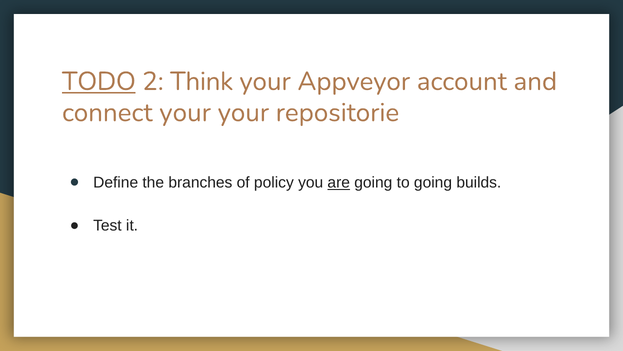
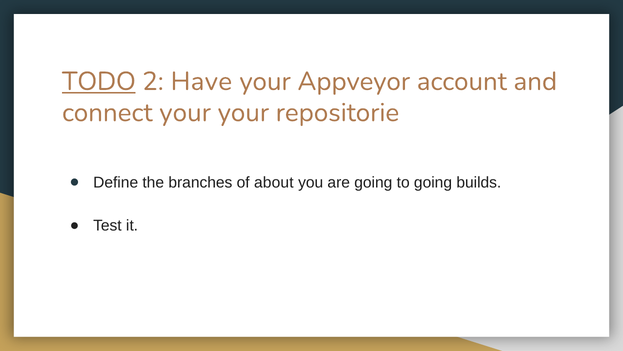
Think: Think -> Have
policy: policy -> about
are underline: present -> none
